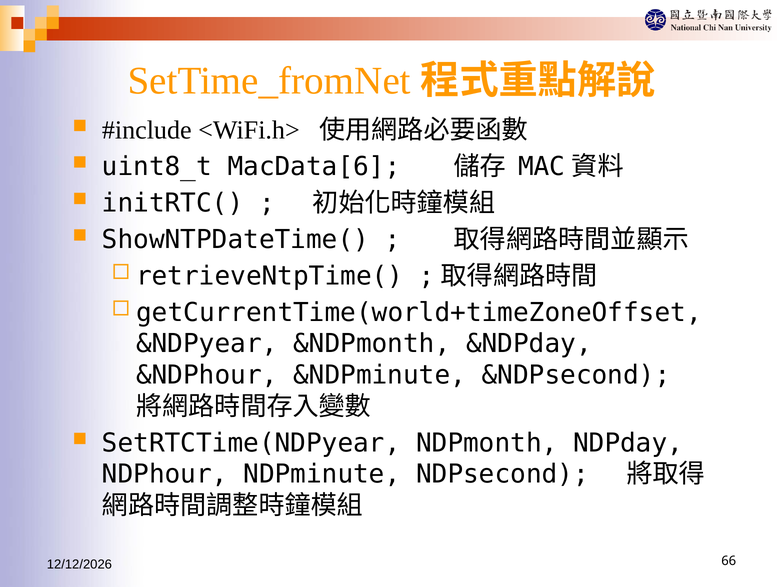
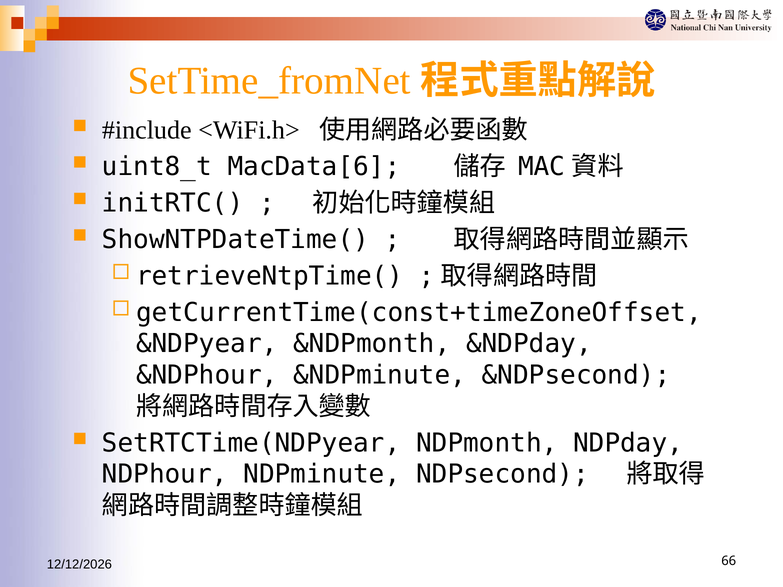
getCurrentTime(world+timeZoneOffset: getCurrentTime(world+timeZoneOffset -> getCurrentTime(const+timeZoneOffset
